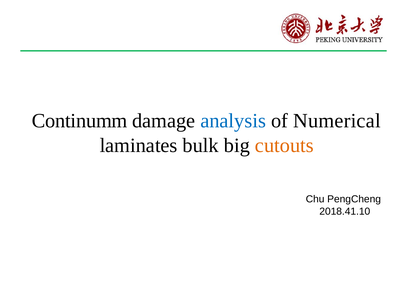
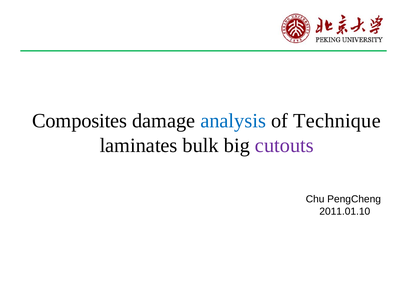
Continumm: Continumm -> Composites
Numerical: Numerical -> Technique
cutouts colour: orange -> purple
2018.41.10: 2018.41.10 -> 2011.01.10
